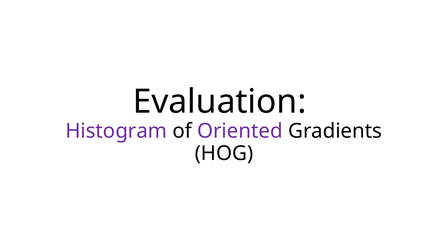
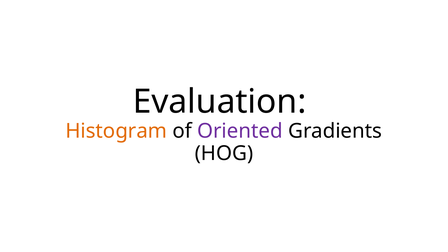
Histogram colour: purple -> orange
